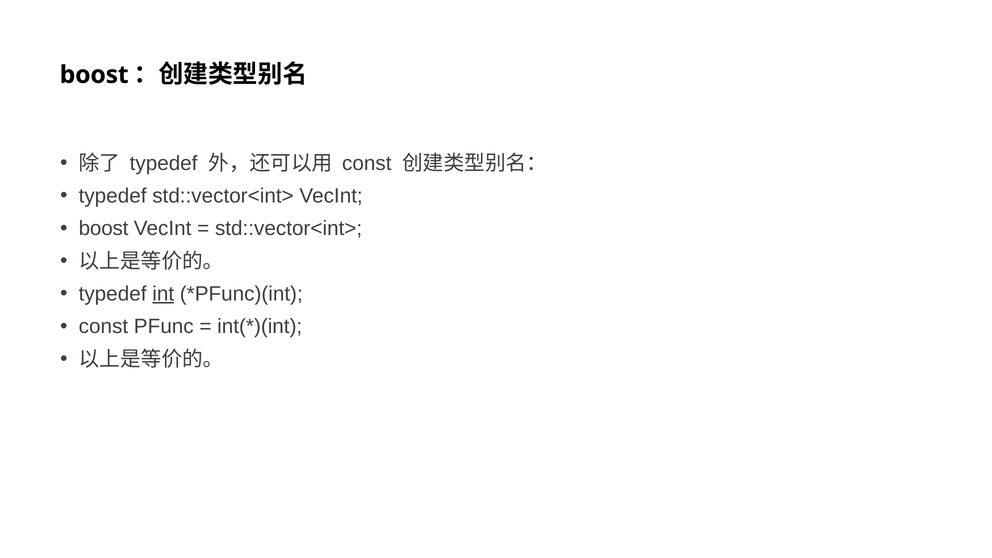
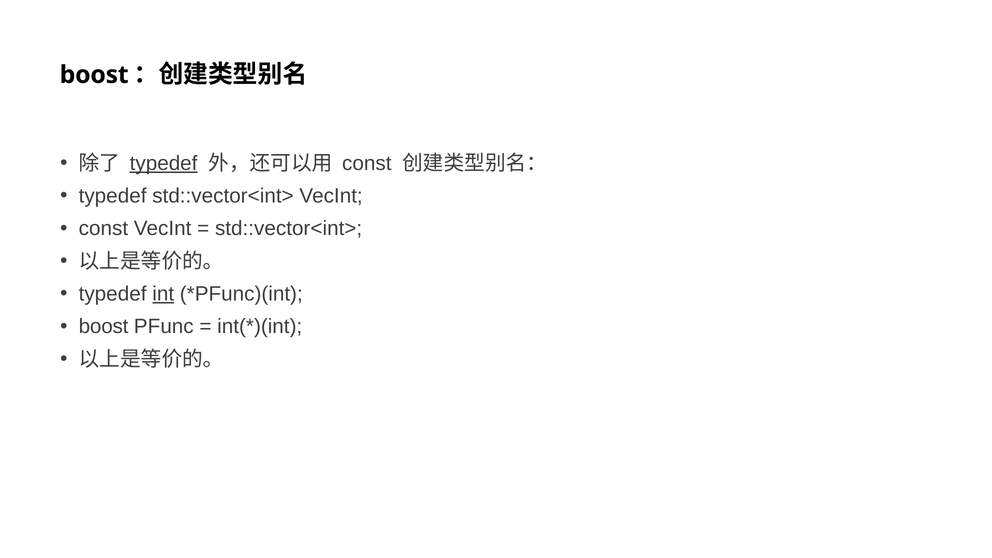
typedef at (164, 163) underline: none -> present
boost at (104, 229): boost -> const
const at (103, 327): const -> boost
